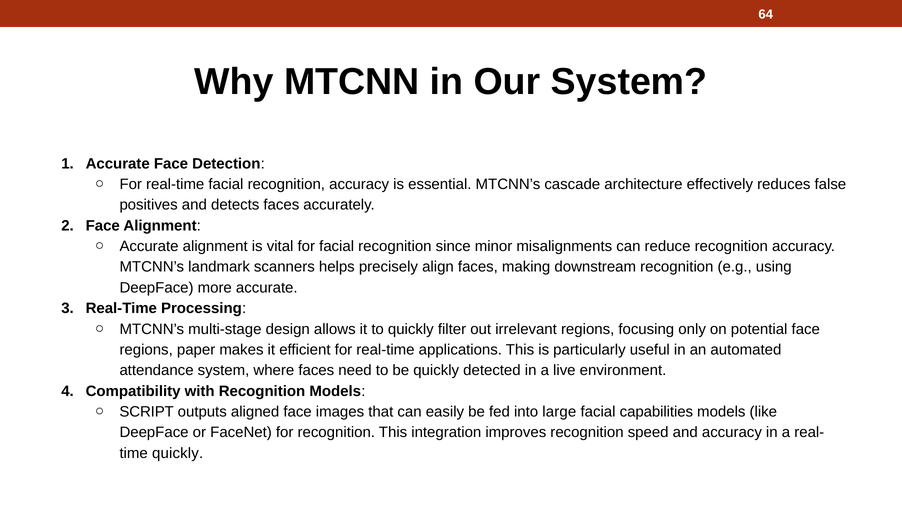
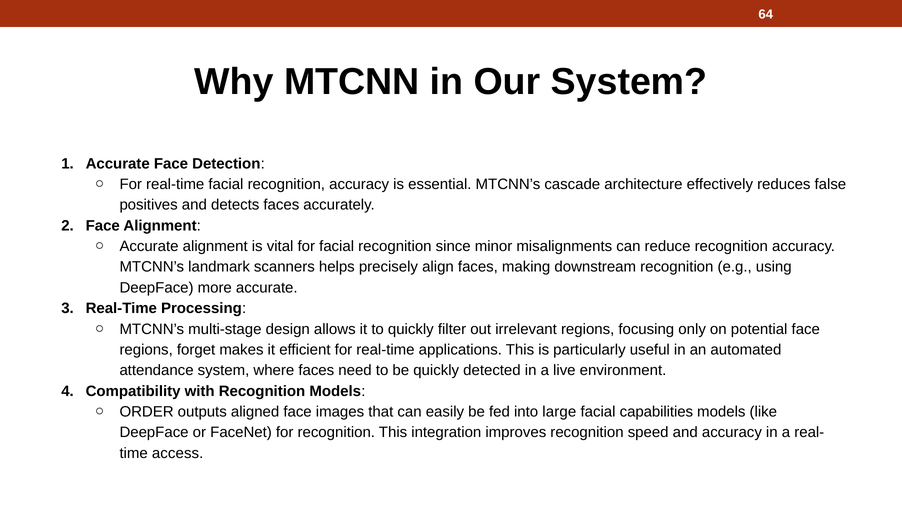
paper: paper -> forget
SCRIPT: SCRIPT -> ORDER
quickly at (178, 453): quickly -> access
